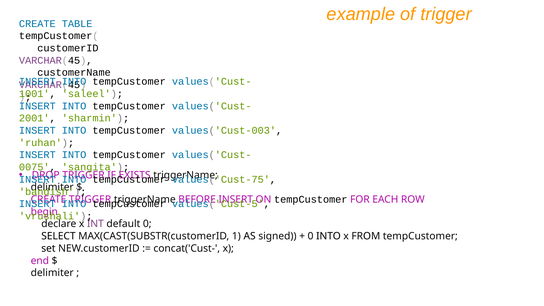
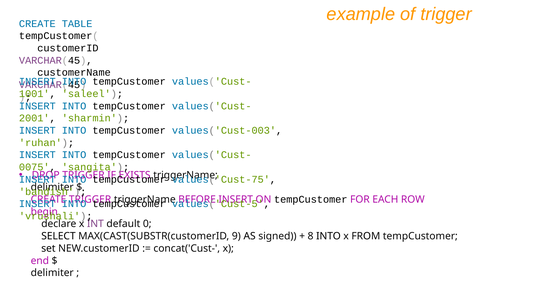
1: 1 -> 9
0 at (311, 236): 0 -> 8
